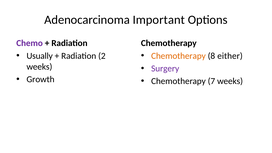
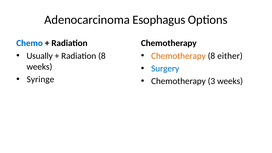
Important: Important -> Esophagus
Chemo colour: purple -> blue
Radiation 2: 2 -> 8
Surgery colour: purple -> blue
Growth: Growth -> Syringe
7: 7 -> 3
